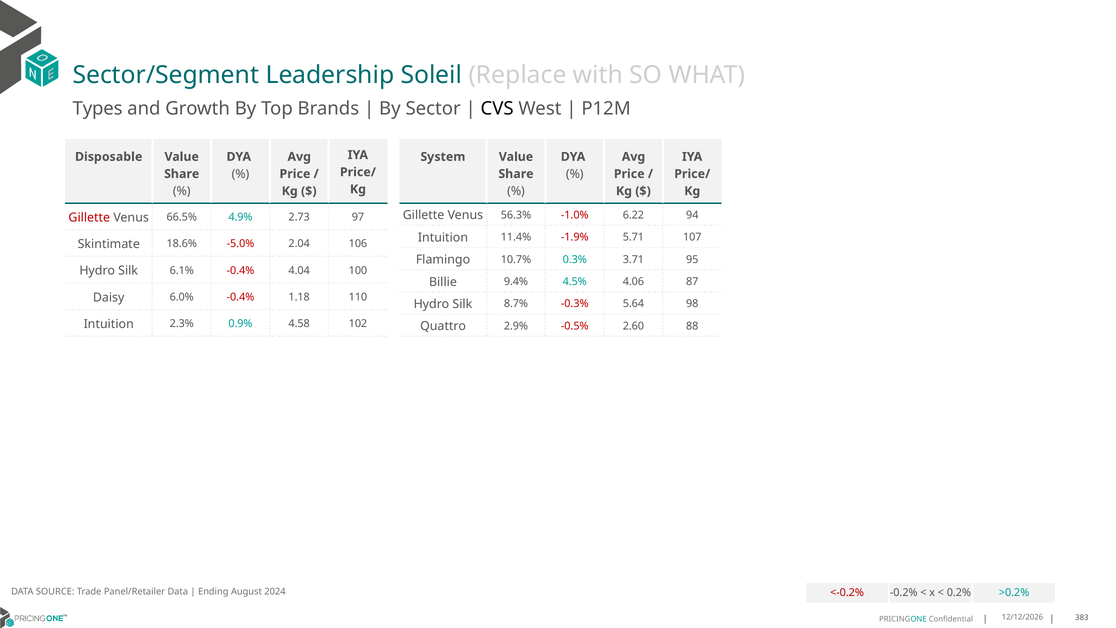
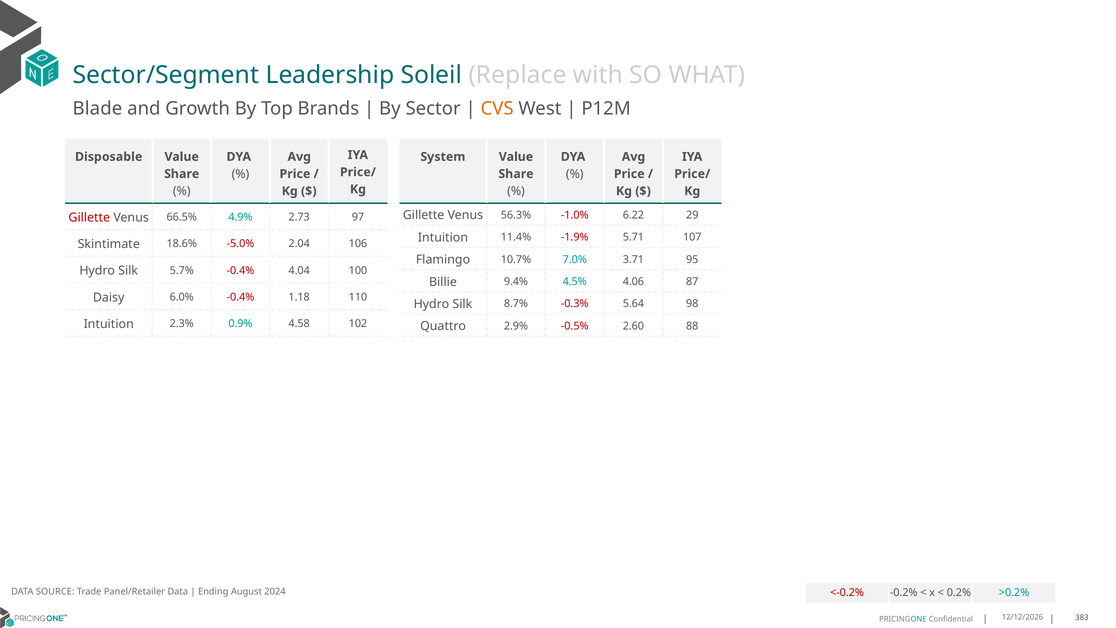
Types: Types -> Blade
CVS colour: black -> orange
94: 94 -> 29
0.3%: 0.3% -> 7.0%
6.1%: 6.1% -> 5.7%
